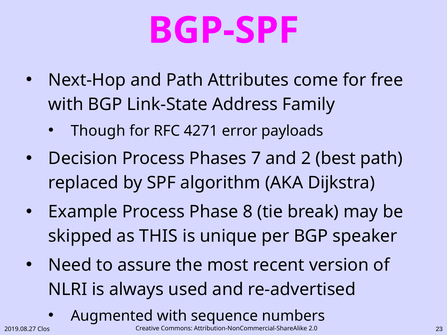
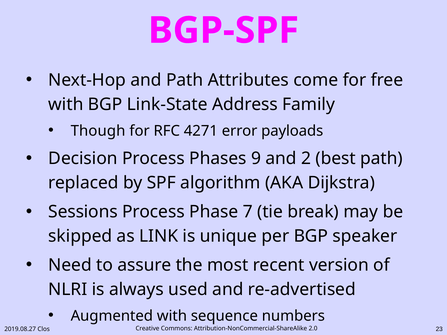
7: 7 -> 9
Example: Example -> Sessions
8: 8 -> 7
THIS: THIS -> LINK
